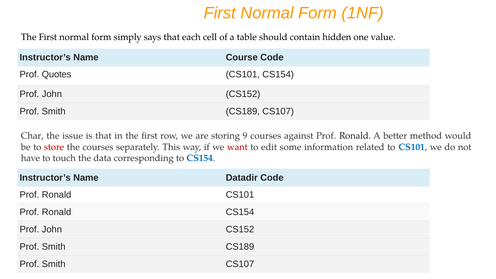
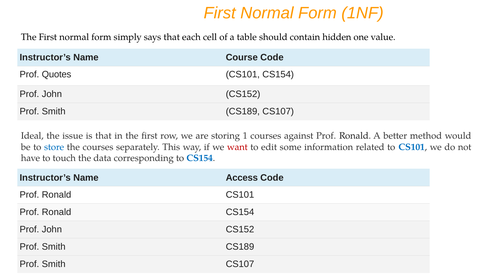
Char: Char -> Ideal
9: 9 -> 1
store colour: red -> blue
Datadir: Datadir -> Access
